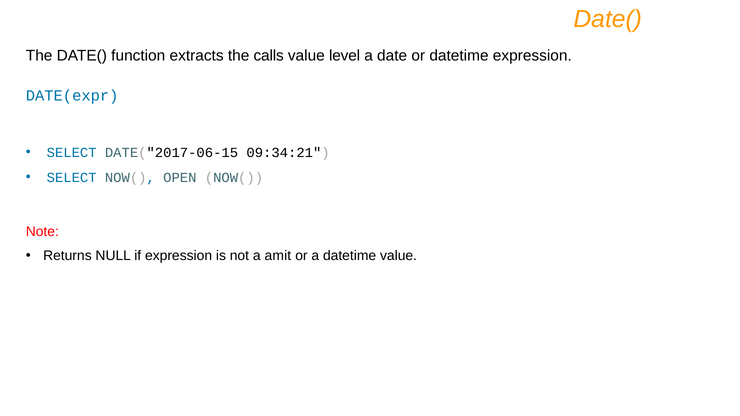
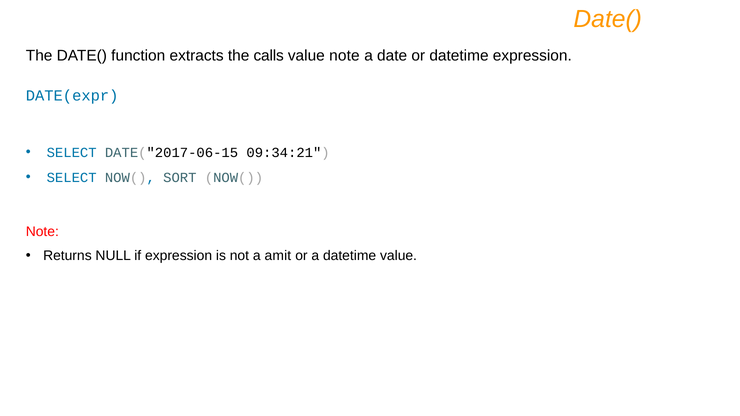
value level: level -> note
OPEN: OPEN -> SORT
